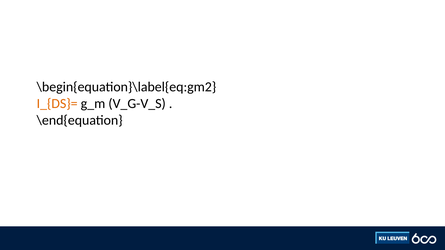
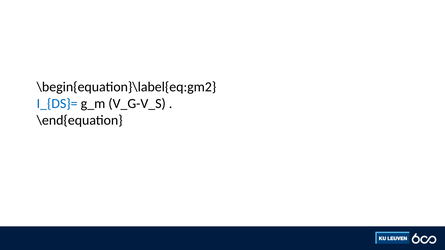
I_{DS}= colour: orange -> blue
